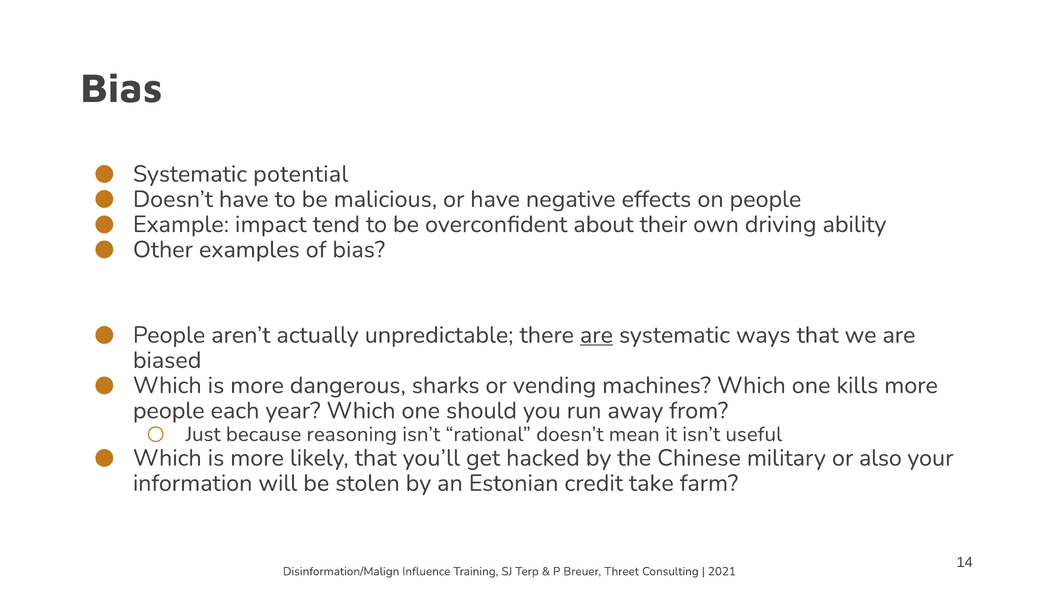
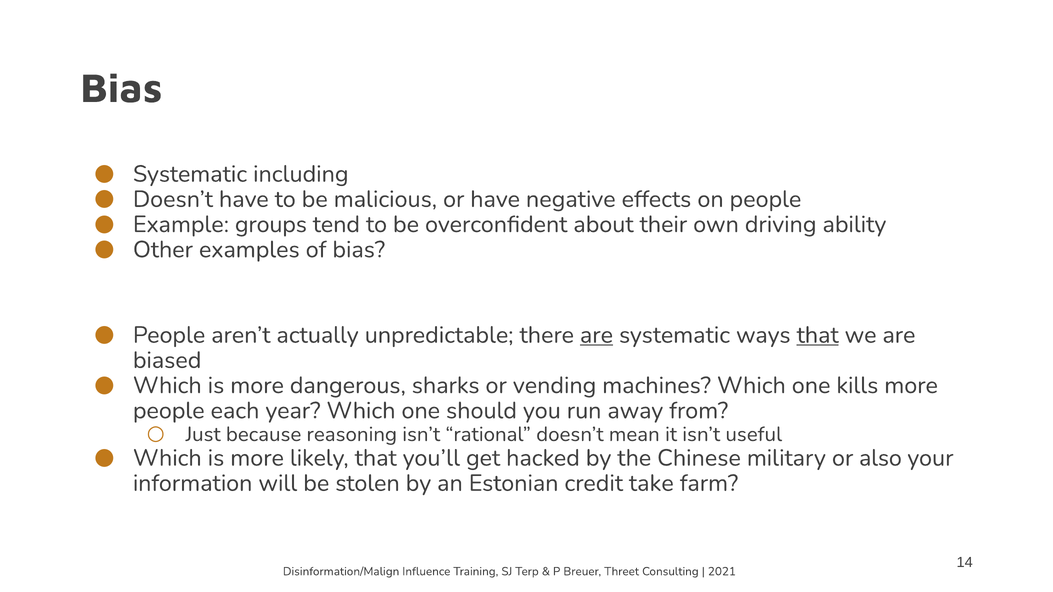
potential: potential -> including
impact: impact -> groups
that at (818, 335) underline: none -> present
